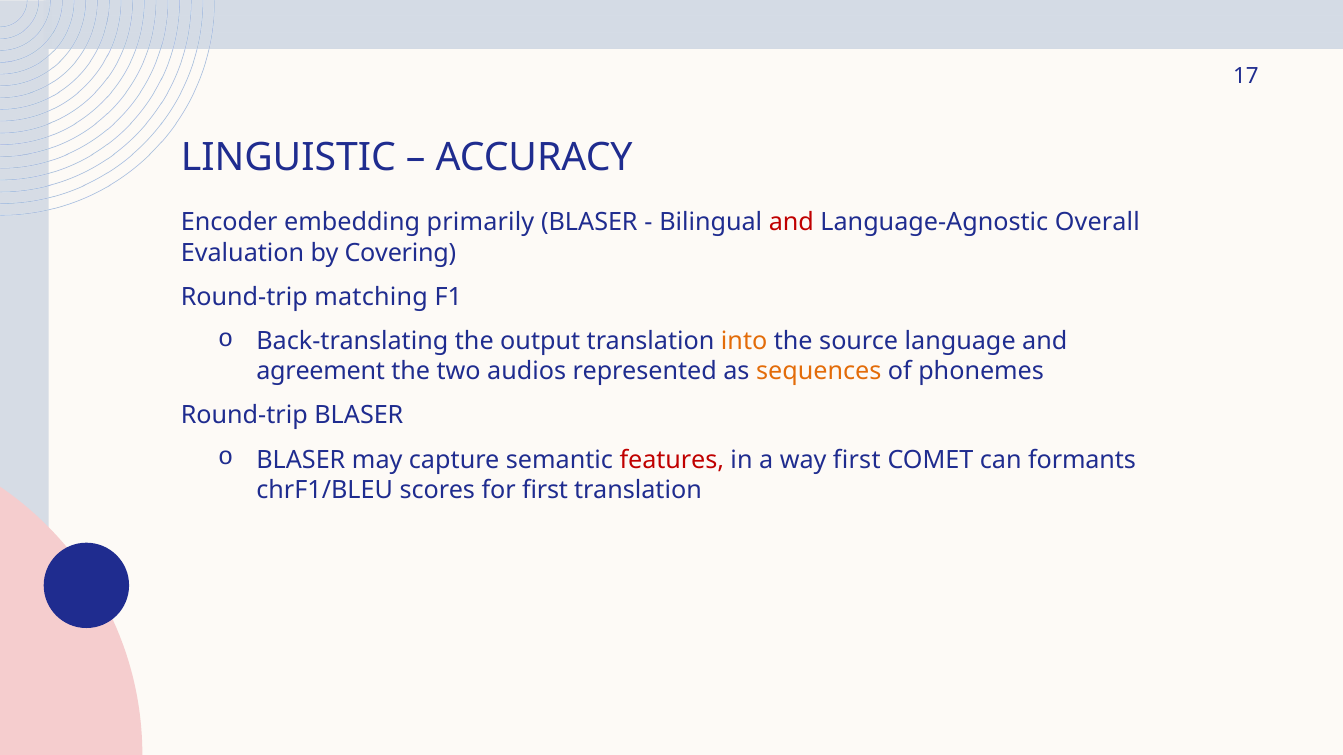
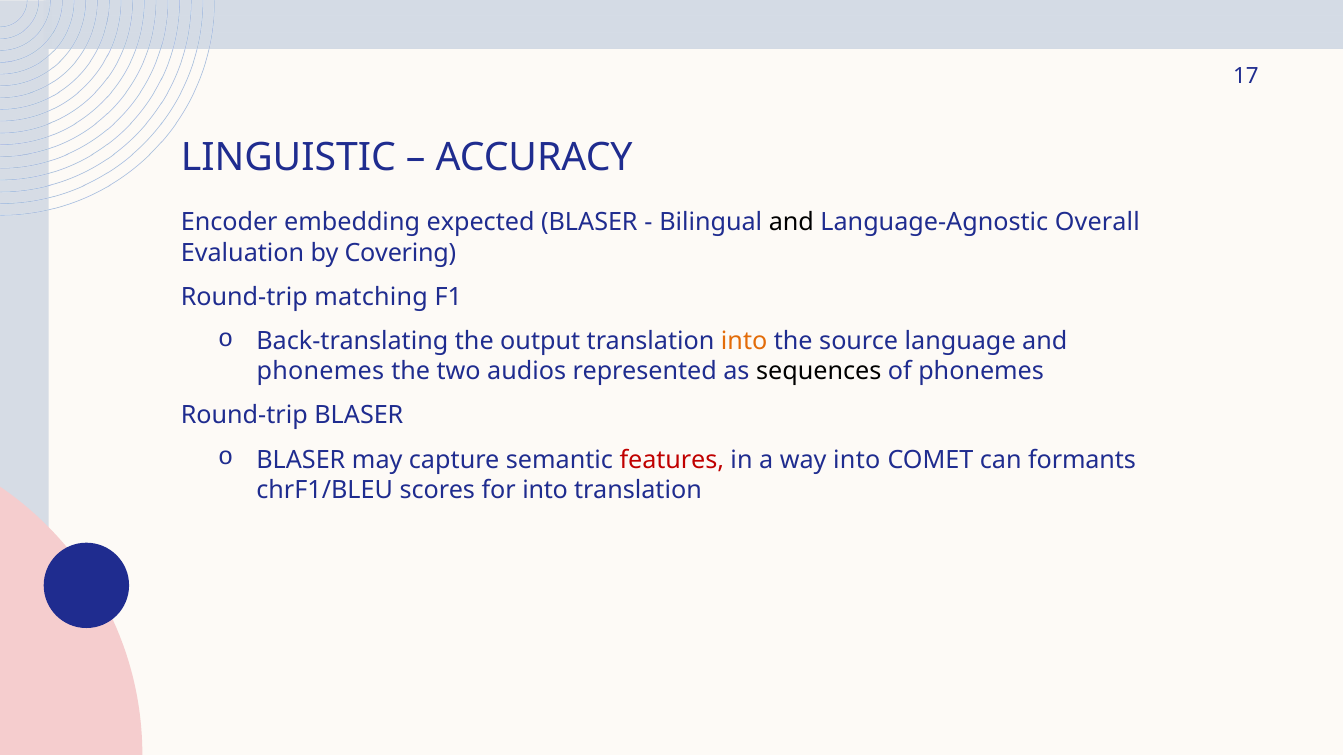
primarily: primarily -> expected
and at (791, 223) colour: red -> black
agreement at (321, 372): agreement -> phonemes
sequences colour: orange -> black
way first: first -> into
for first: first -> into
